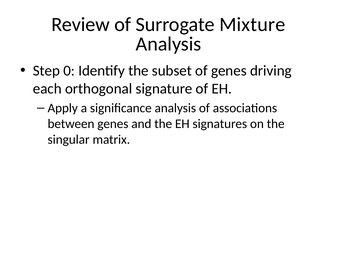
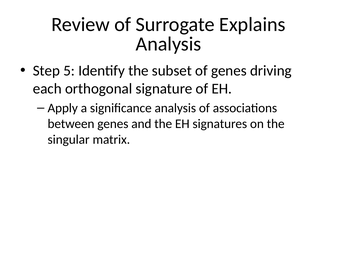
Mixture: Mixture -> Explains
0: 0 -> 5
